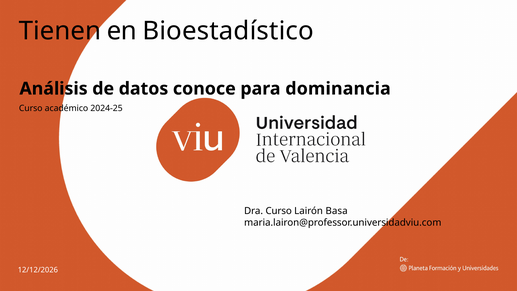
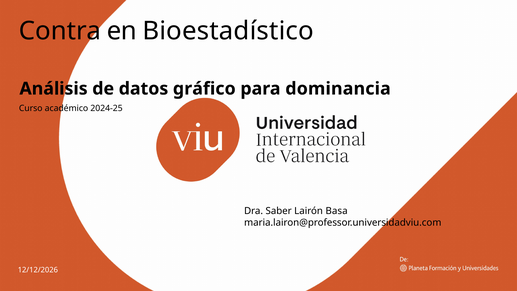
Tienen: Tienen -> Contra
conoce: conoce -> gráfico
Dra Curso: Curso -> Saber
